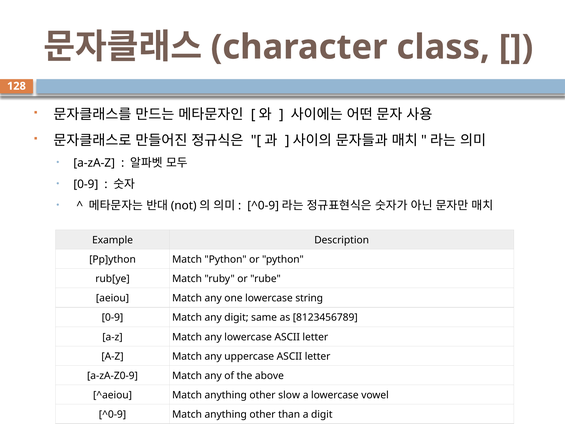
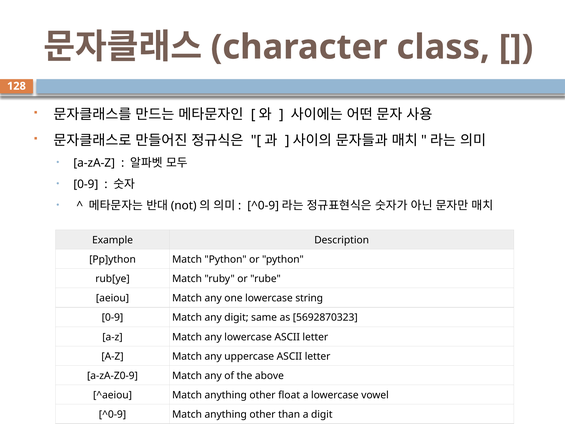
8123456789: 8123456789 -> 5692870323
slow: slow -> float
